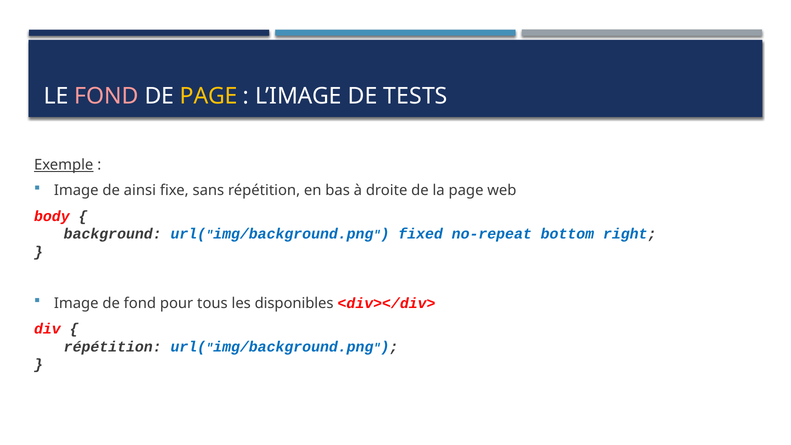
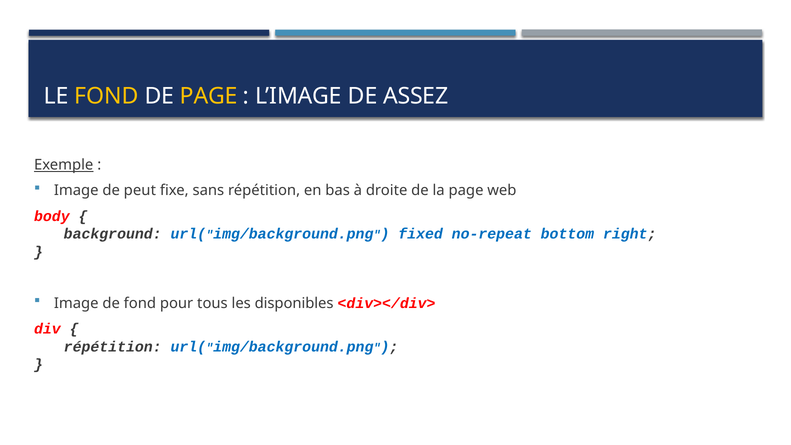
FOND at (107, 96) colour: pink -> yellow
TESTS: TESTS -> ASSEZ
ainsi: ainsi -> peut
